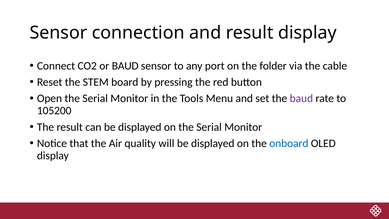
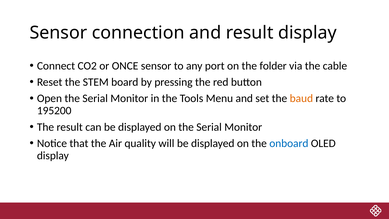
or BAUD: BAUD -> ONCE
baud at (301, 98) colour: purple -> orange
105200: 105200 -> 195200
